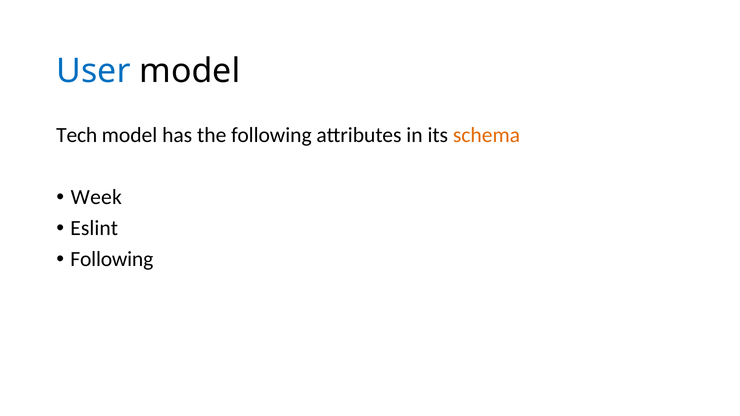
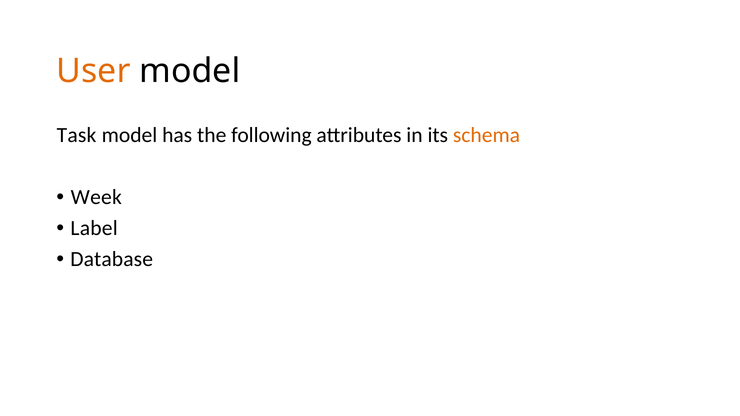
User colour: blue -> orange
Tech: Tech -> Task
Eslint: Eslint -> Label
Following at (112, 259): Following -> Database
